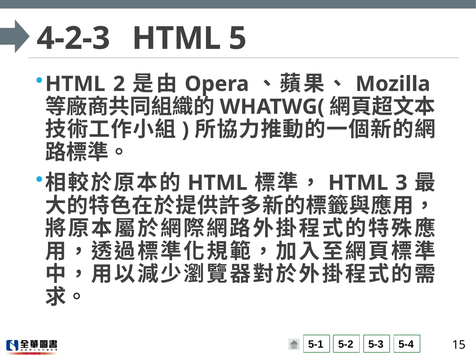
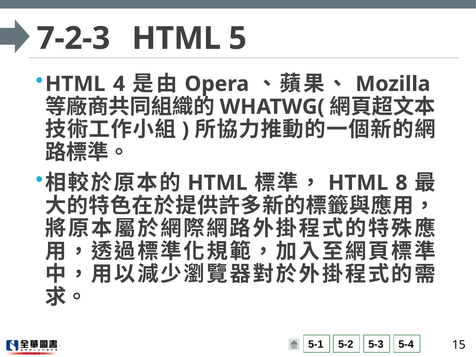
4-2-3: 4-2-3 -> 7-2-3
2: 2 -> 4
3: 3 -> 8
